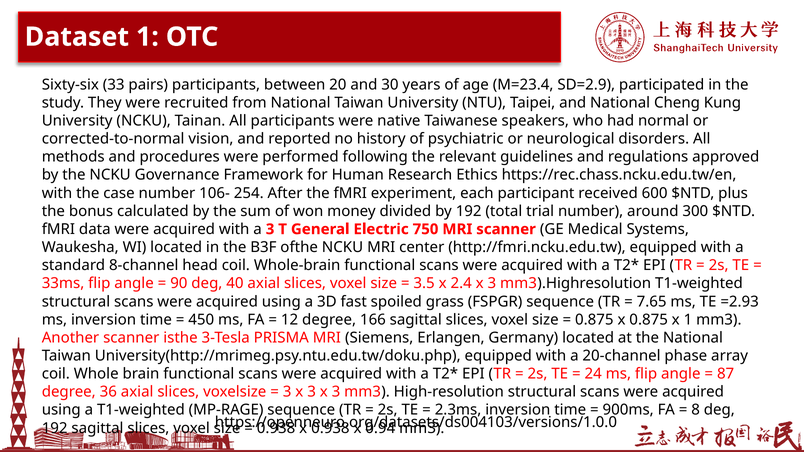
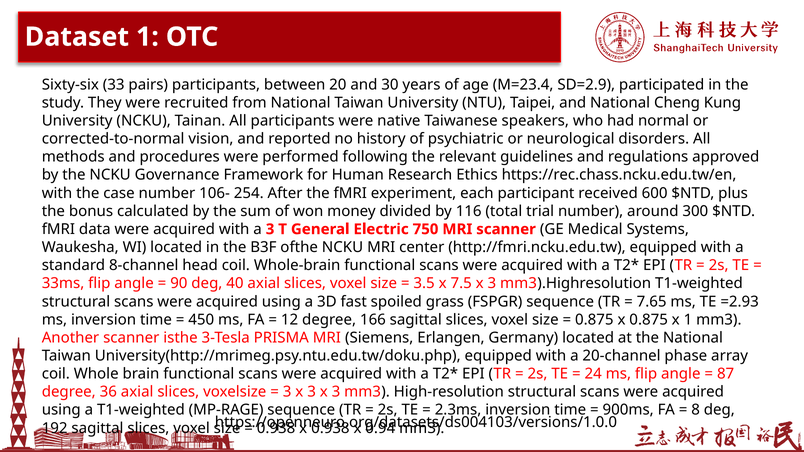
by 192: 192 -> 116
2.4: 2.4 -> 7.5
